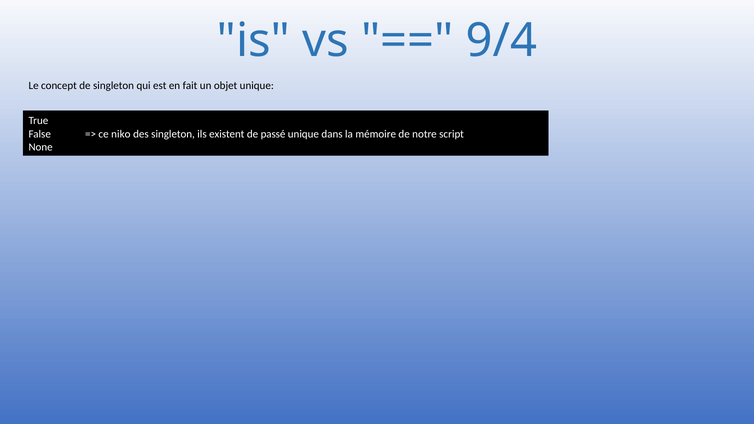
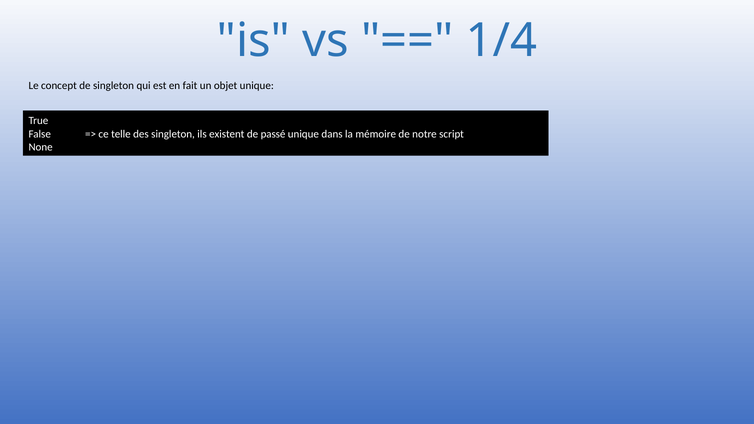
9/4: 9/4 -> 1/4
niko: niko -> telle
